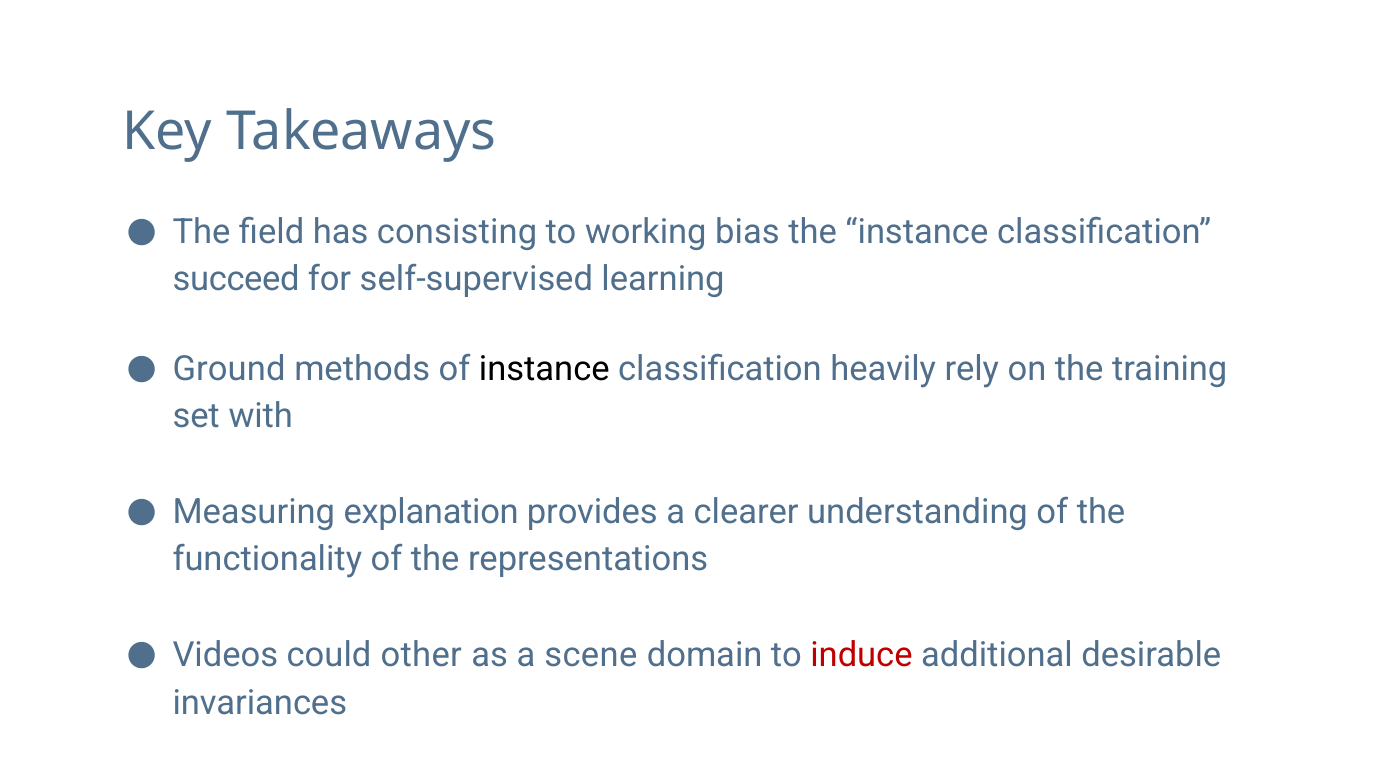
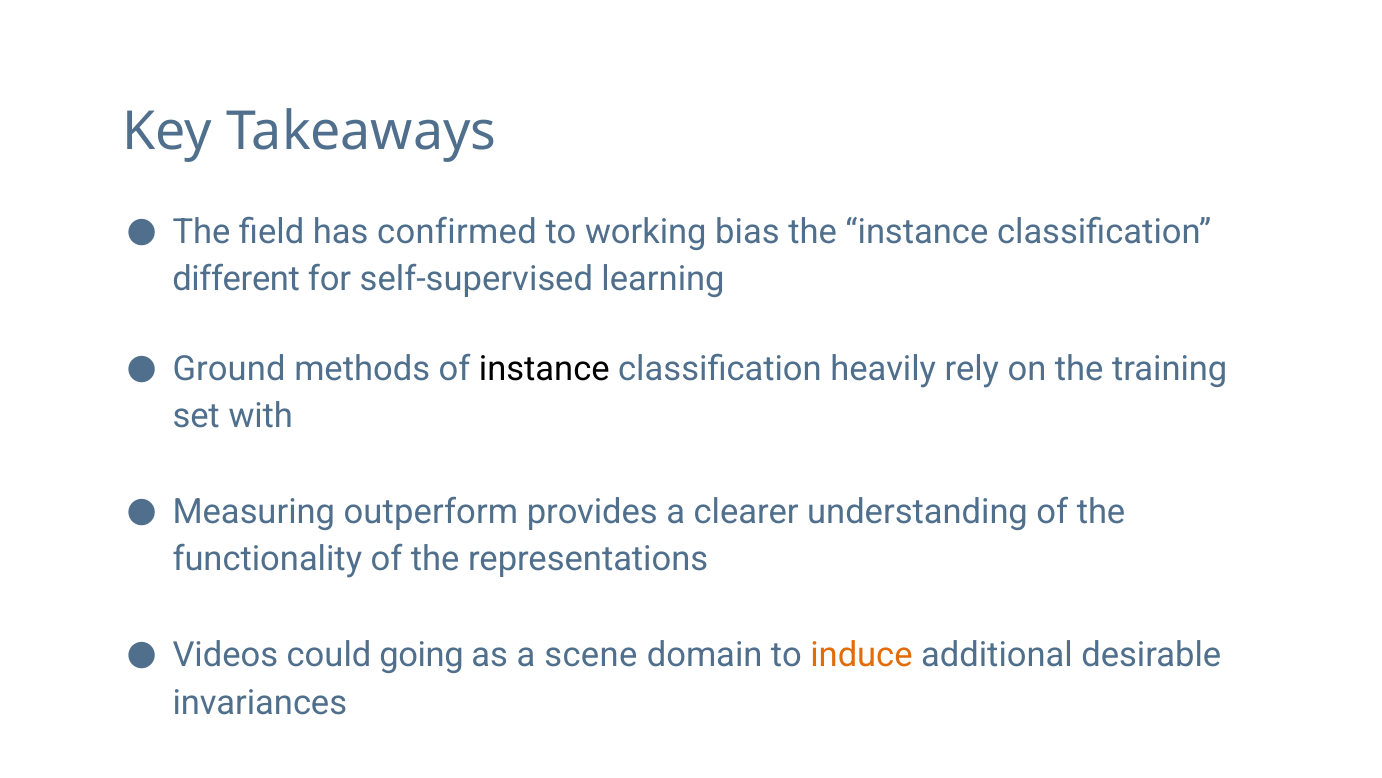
consisting: consisting -> confirmed
succeed: succeed -> different
explanation: explanation -> outperform
other: other -> going
induce colour: red -> orange
